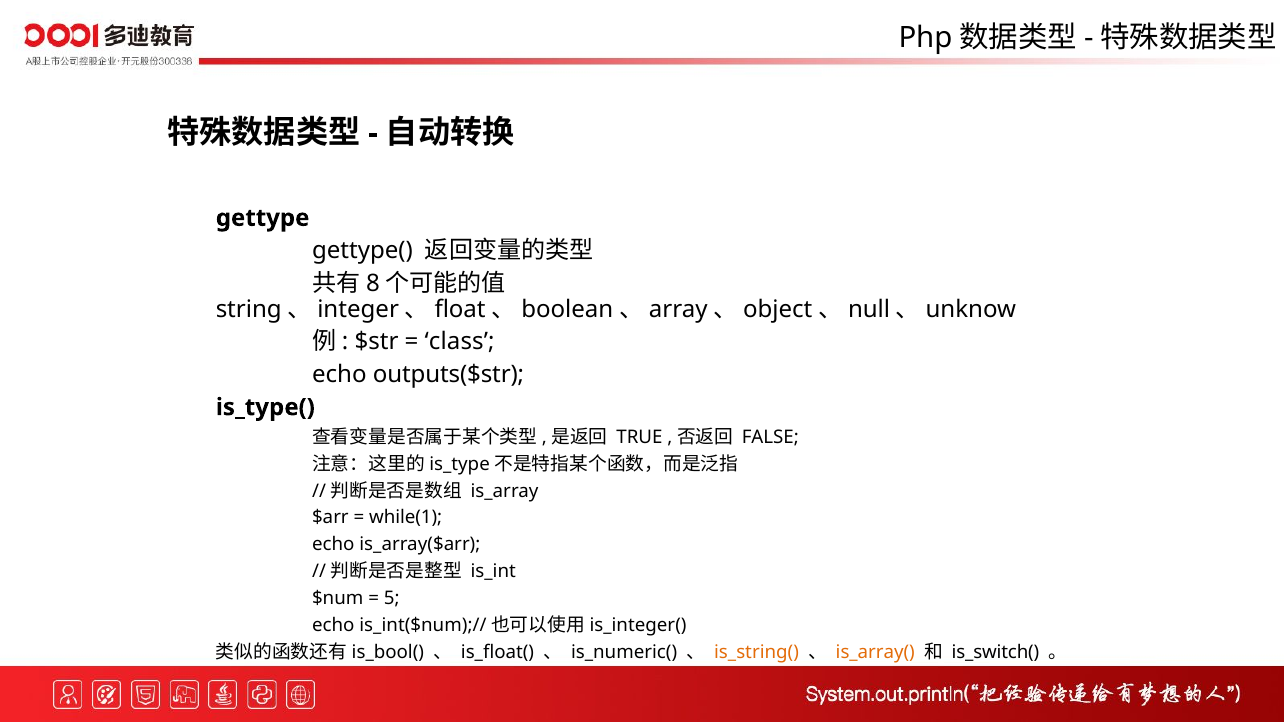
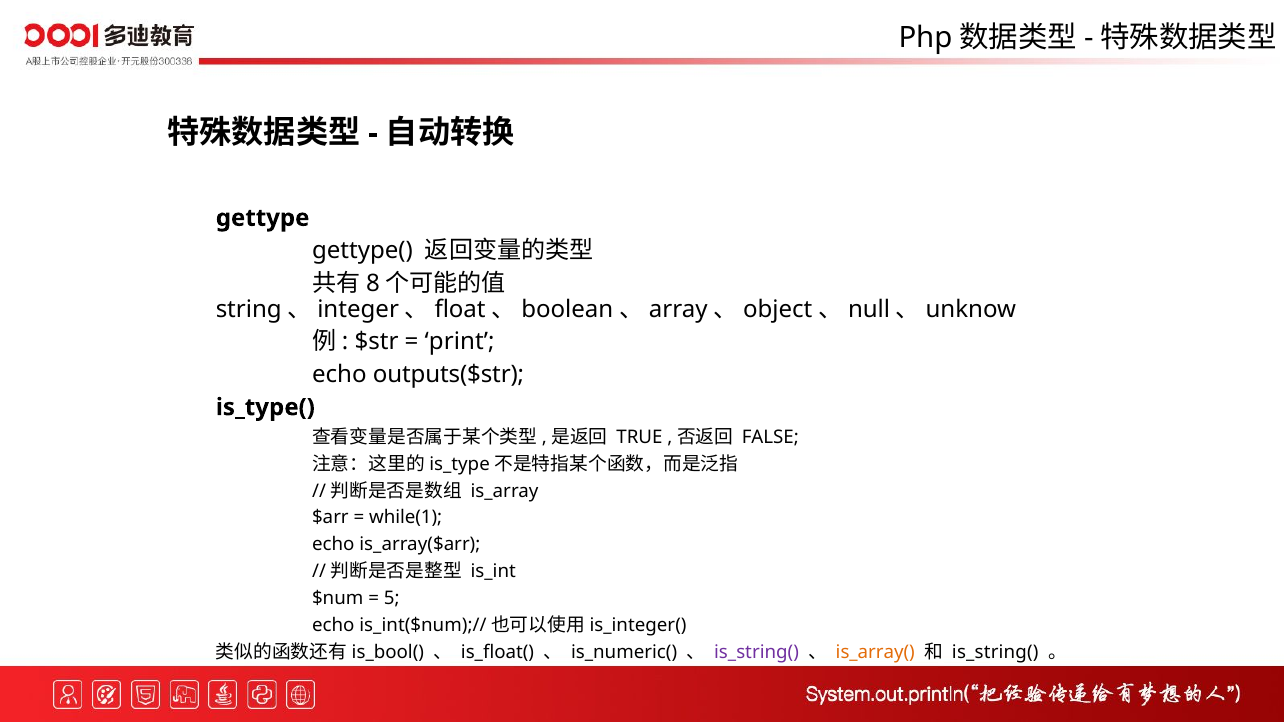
class: class -> print
is_string( at (757, 653) colour: orange -> purple
is_switch( at (995, 653): is_switch( -> is_string(
